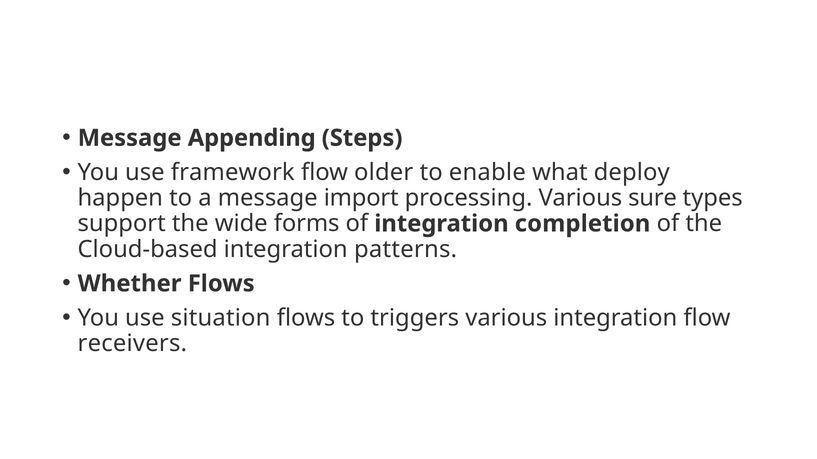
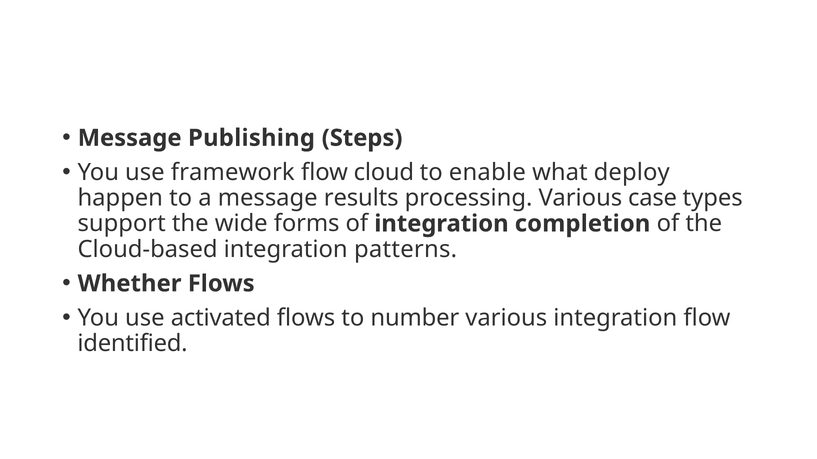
Appending: Appending -> Publishing
older: older -> cloud
import: import -> results
sure: sure -> case
situation: situation -> activated
triggers: triggers -> number
receivers: receivers -> identified
